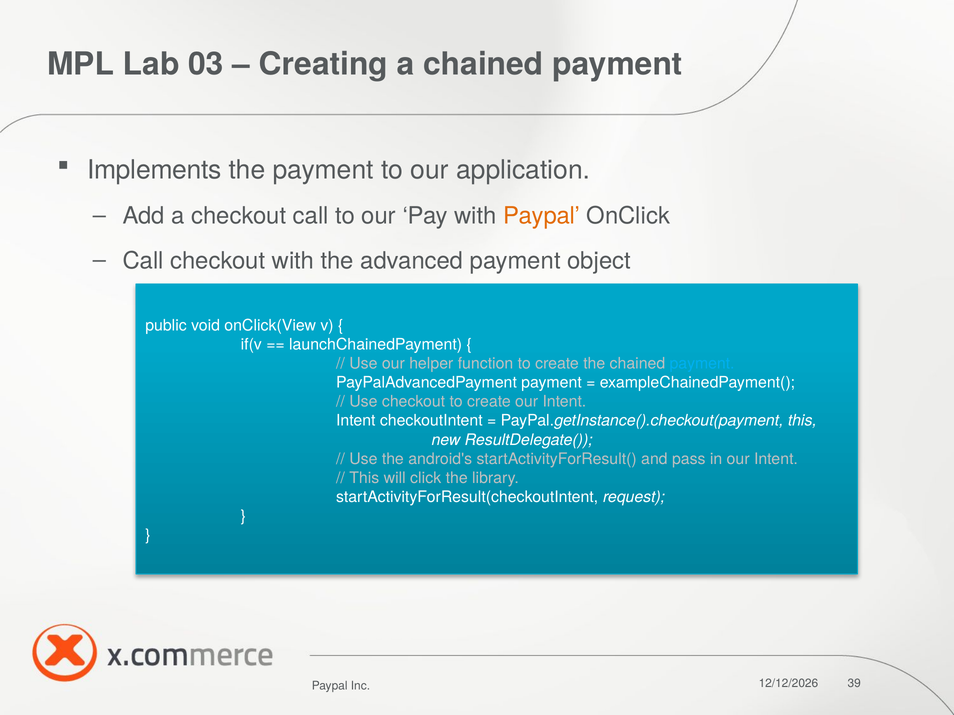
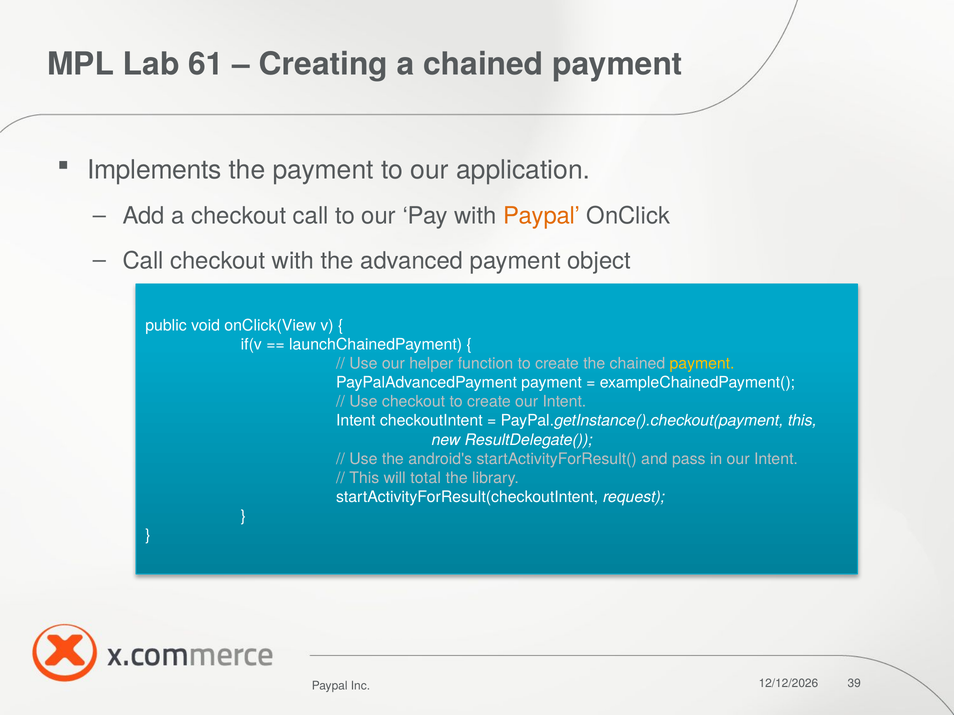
03: 03 -> 61
payment at (702, 364) colour: light blue -> yellow
click: click -> total
